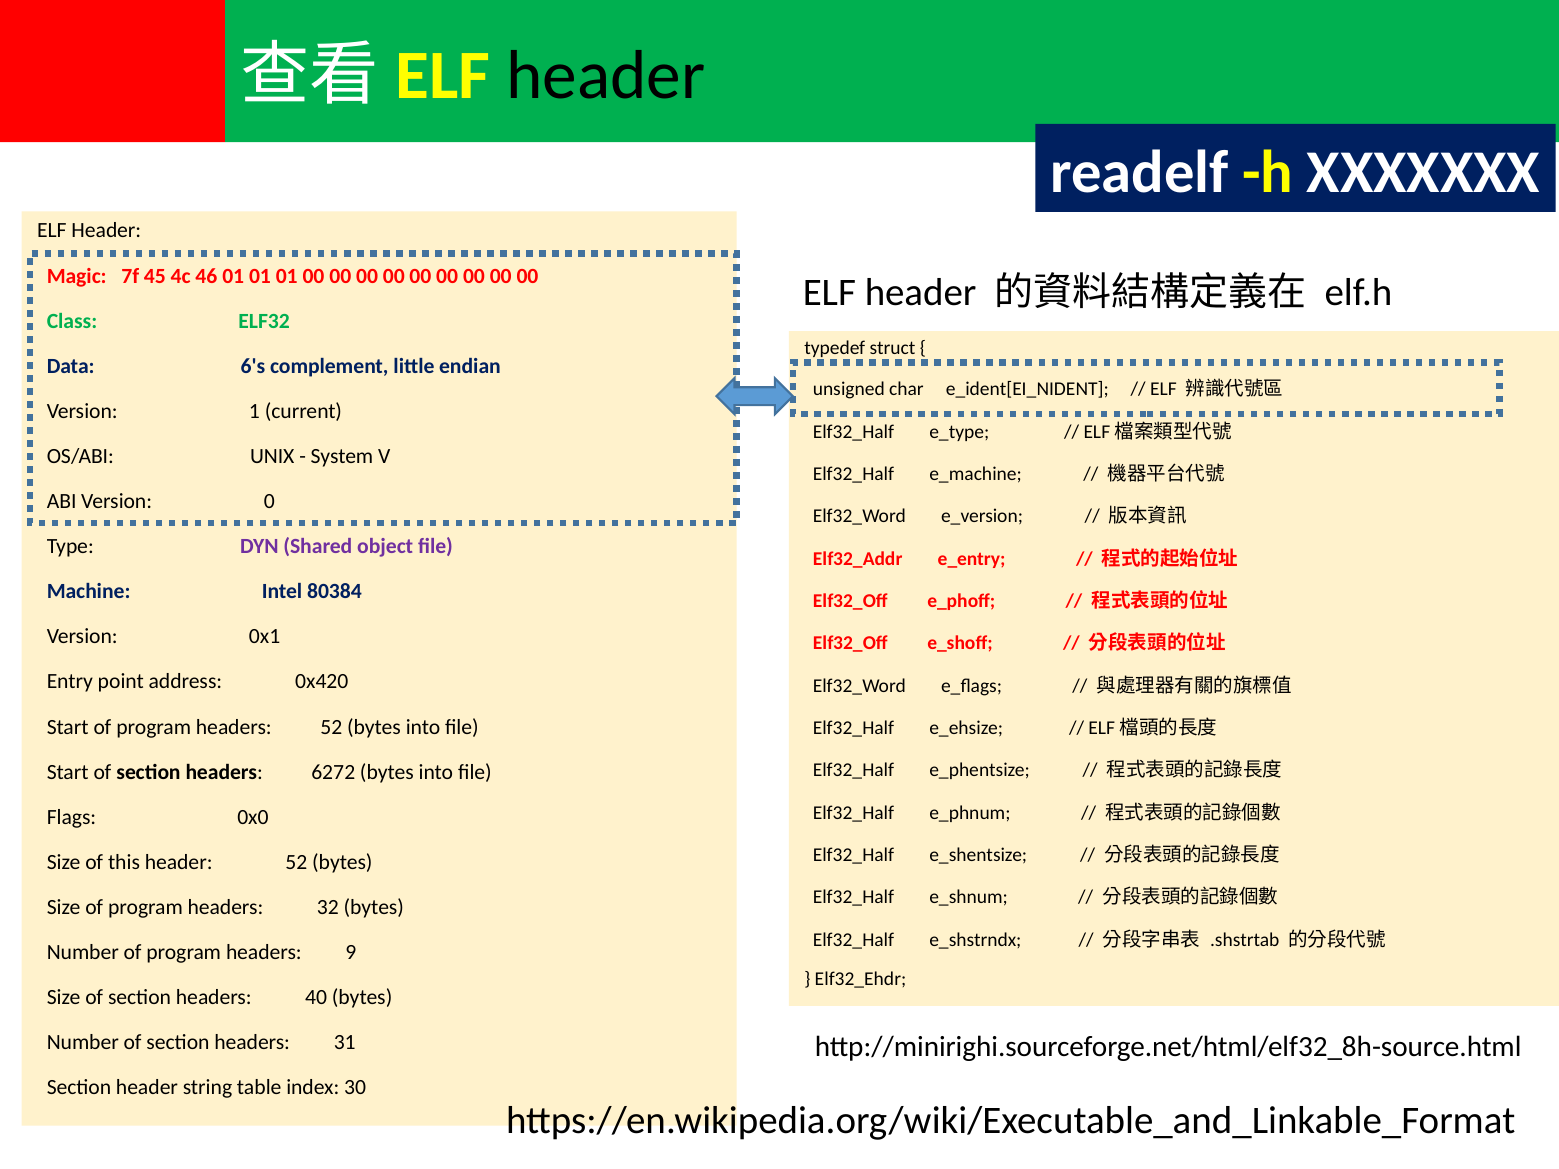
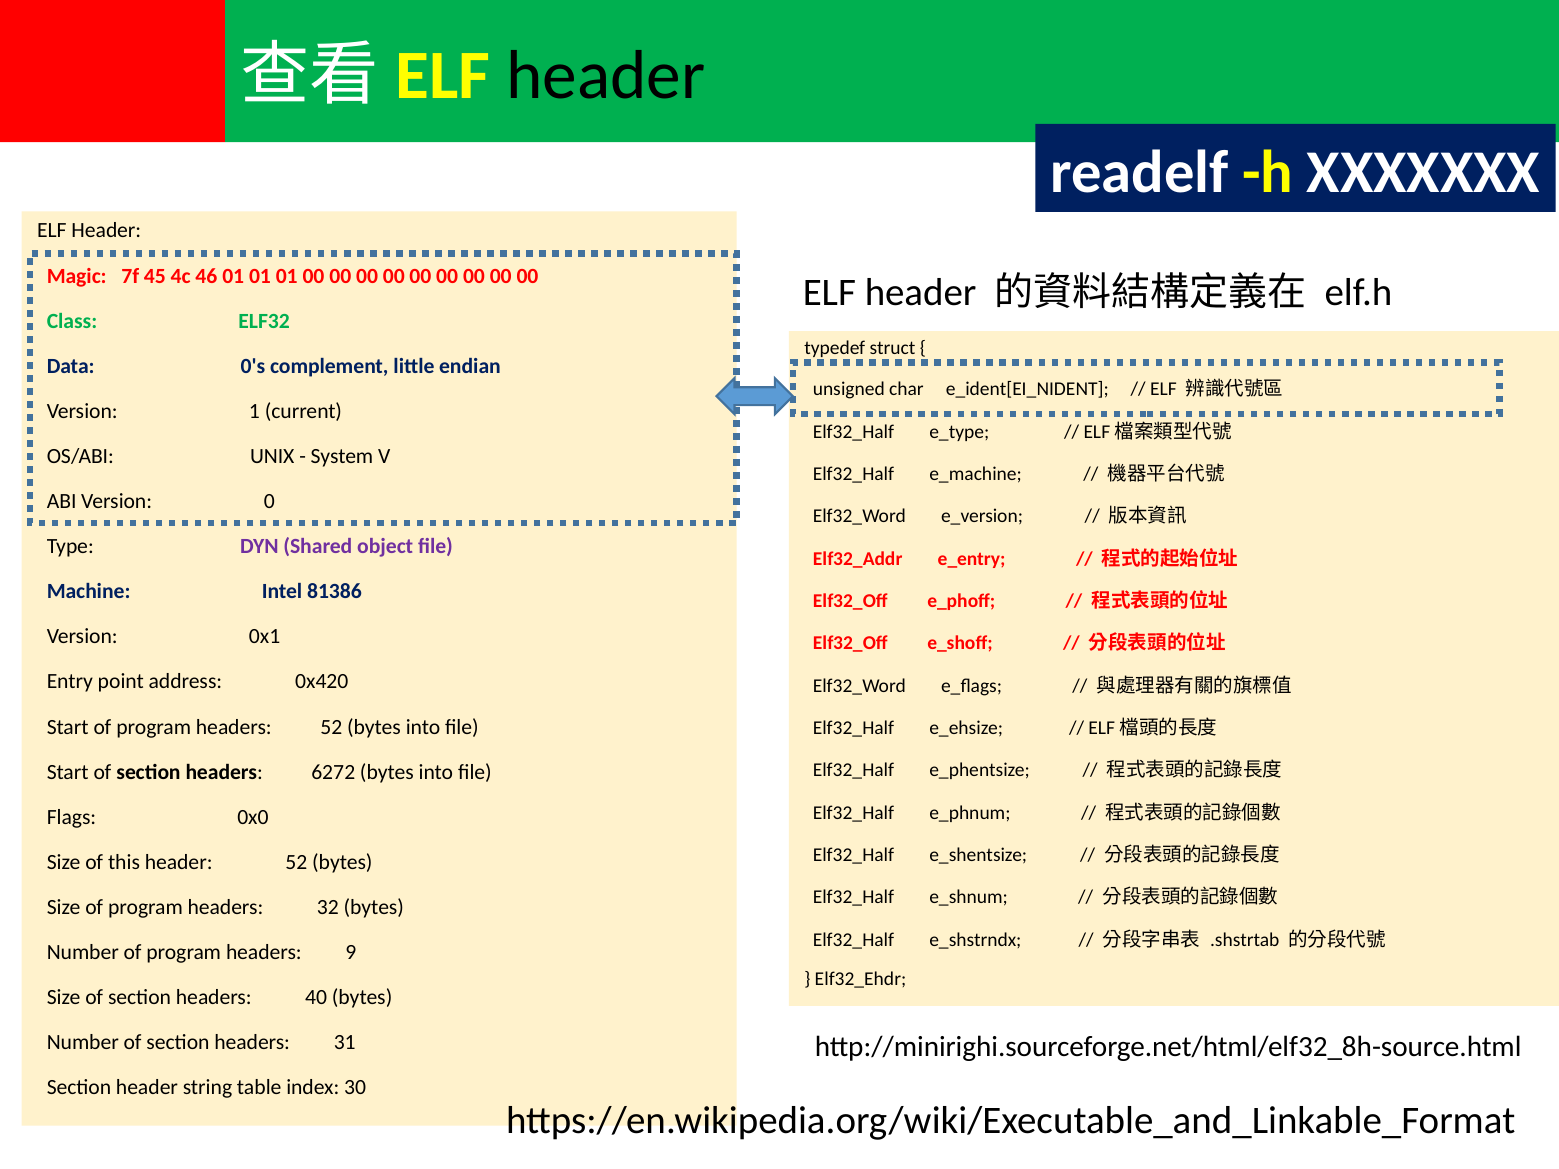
6's: 6's -> 0's
80384: 80384 -> 81386
